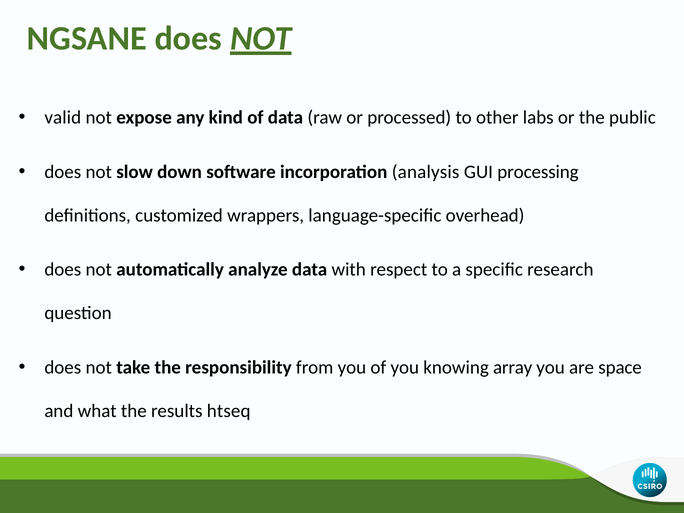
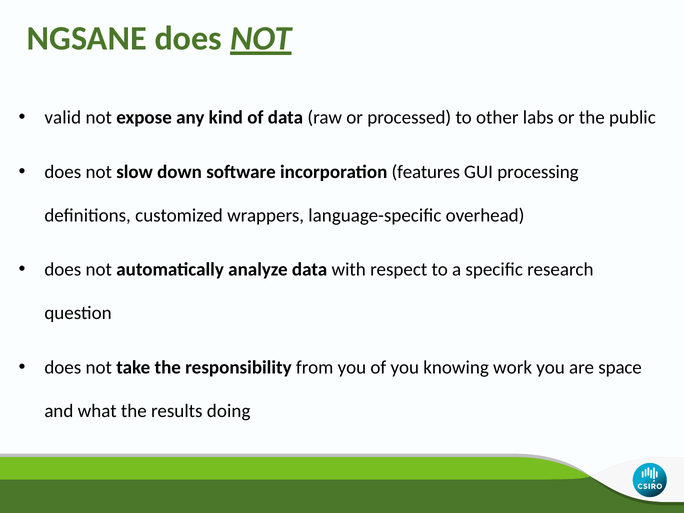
analysis: analysis -> features
array: array -> work
htseq: htseq -> doing
